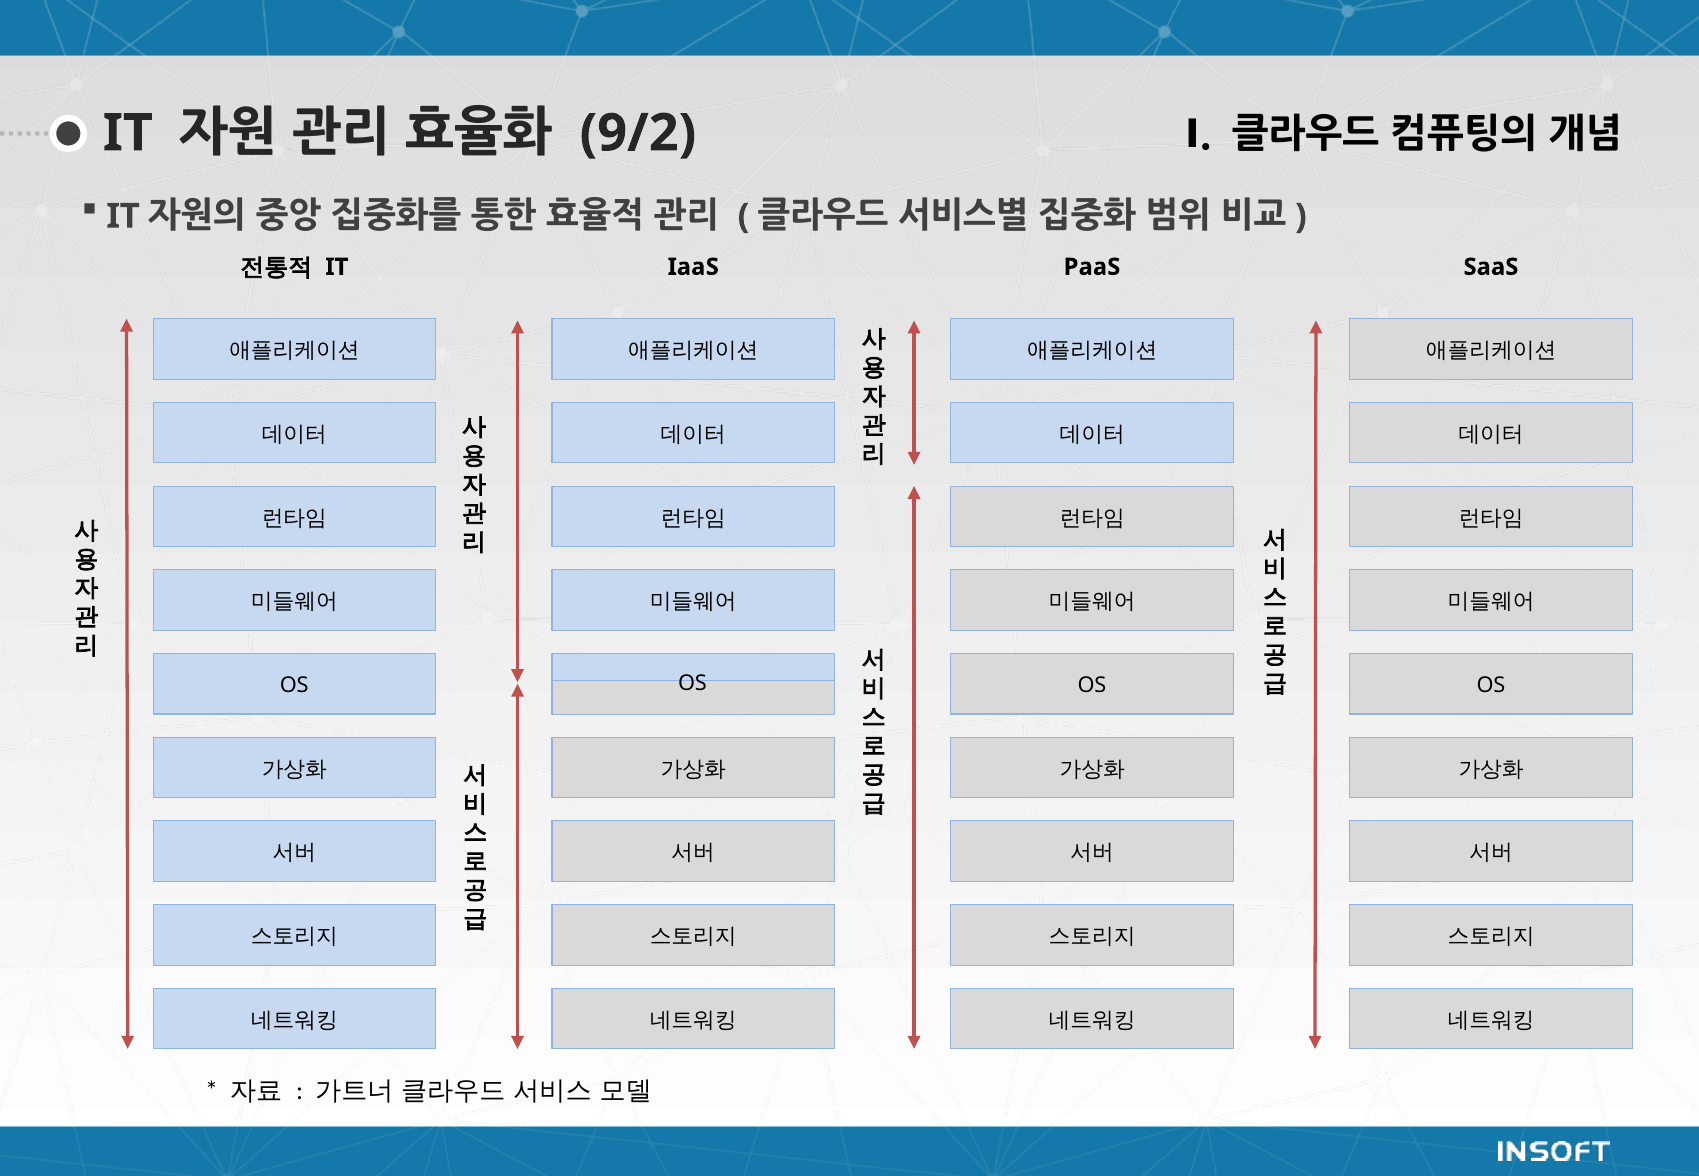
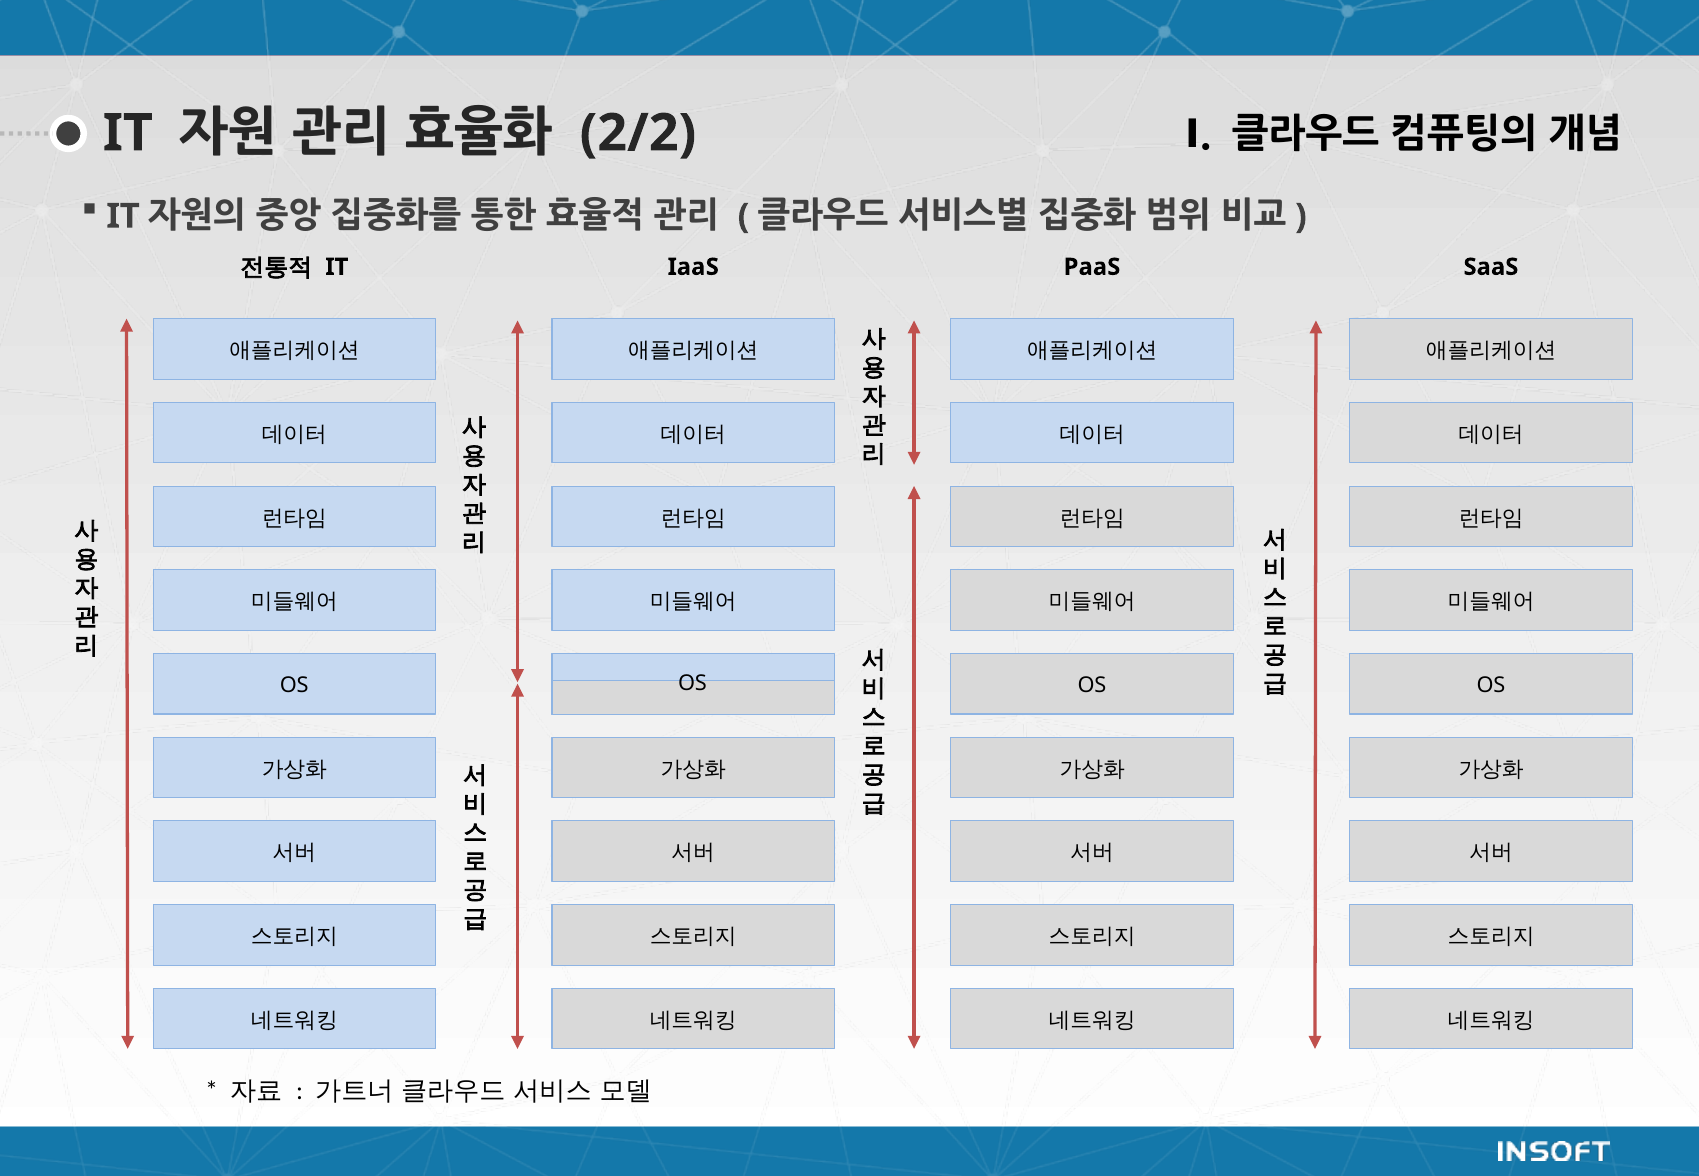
9/2: 9/2 -> 2/2
